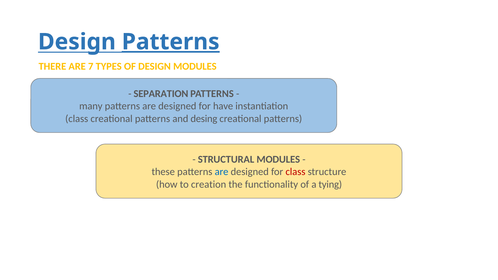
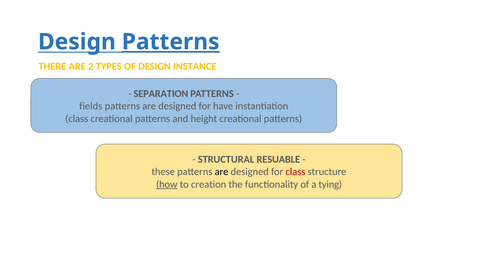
7: 7 -> 2
DESIGN MODULES: MODULES -> INSTANCE
many: many -> fields
desing: desing -> height
STRUCTURAL MODULES: MODULES -> RESUABLE
are at (222, 172) colour: blue -> black
how underline: none -> present
